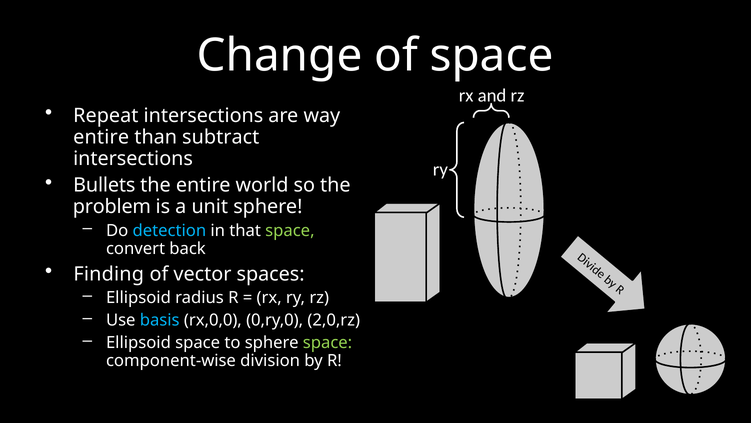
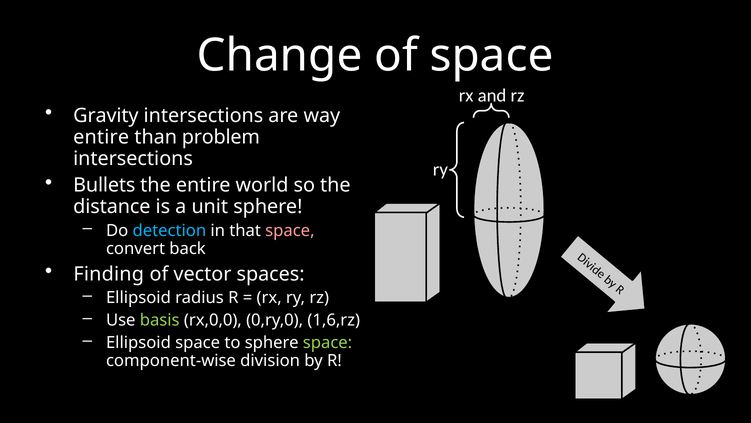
Repeat: Repeat -> Gravity
subtract: subtract -> problem
problem: problem -> distance
space at (290, 230) colour: light green -> pink
basis colour: light blue -> light green
2,0,rz: 2,0,rz -> 1,6,rz
